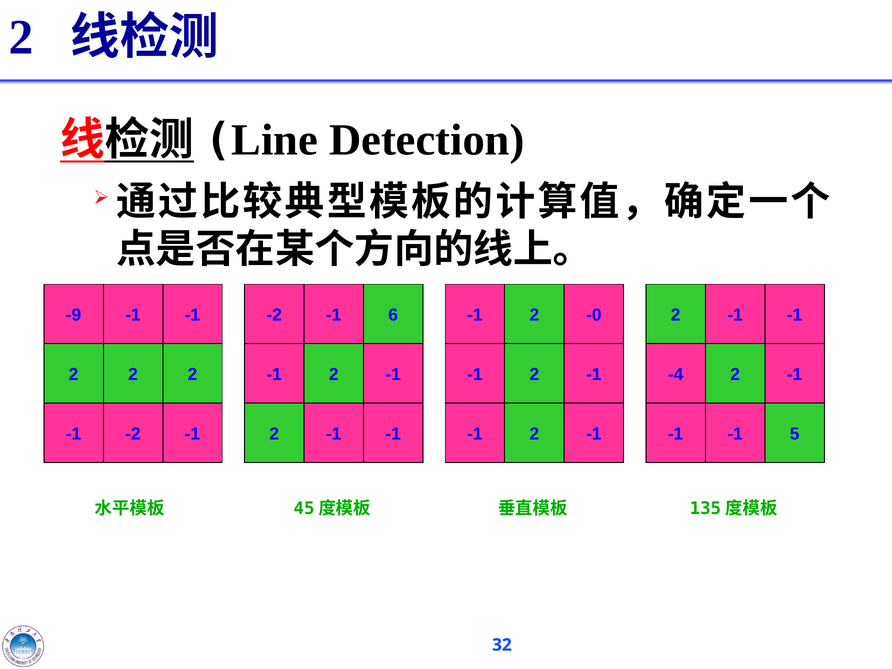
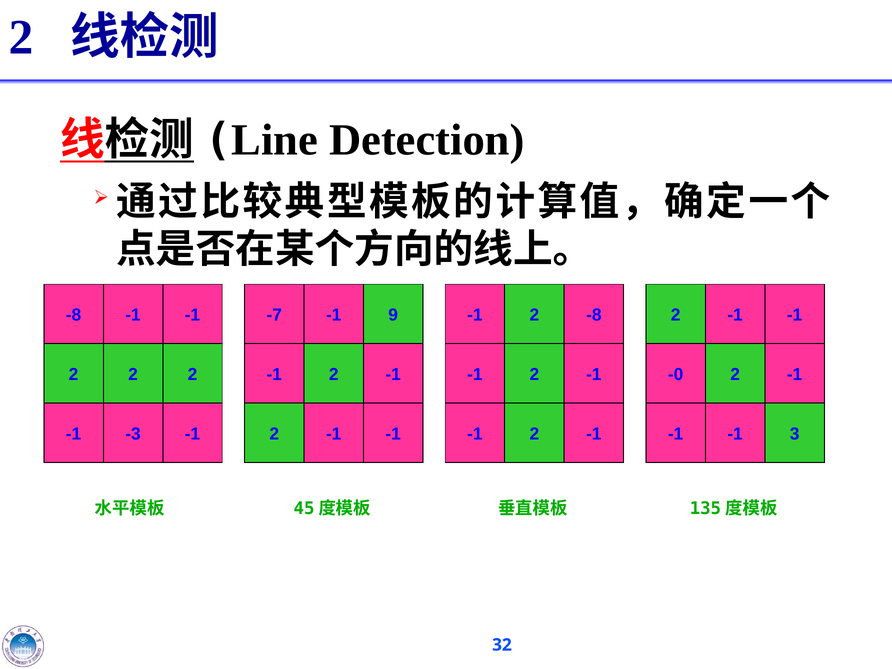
-9 at (74, 315): -9 -> -8
-2 at (274, 315): -2 -> -7
6: 6 -> 9
2 -0: -0 -> -8
-4: -4 -> -0
-1 -2: -2 -> -3
5: 5 -> 3
